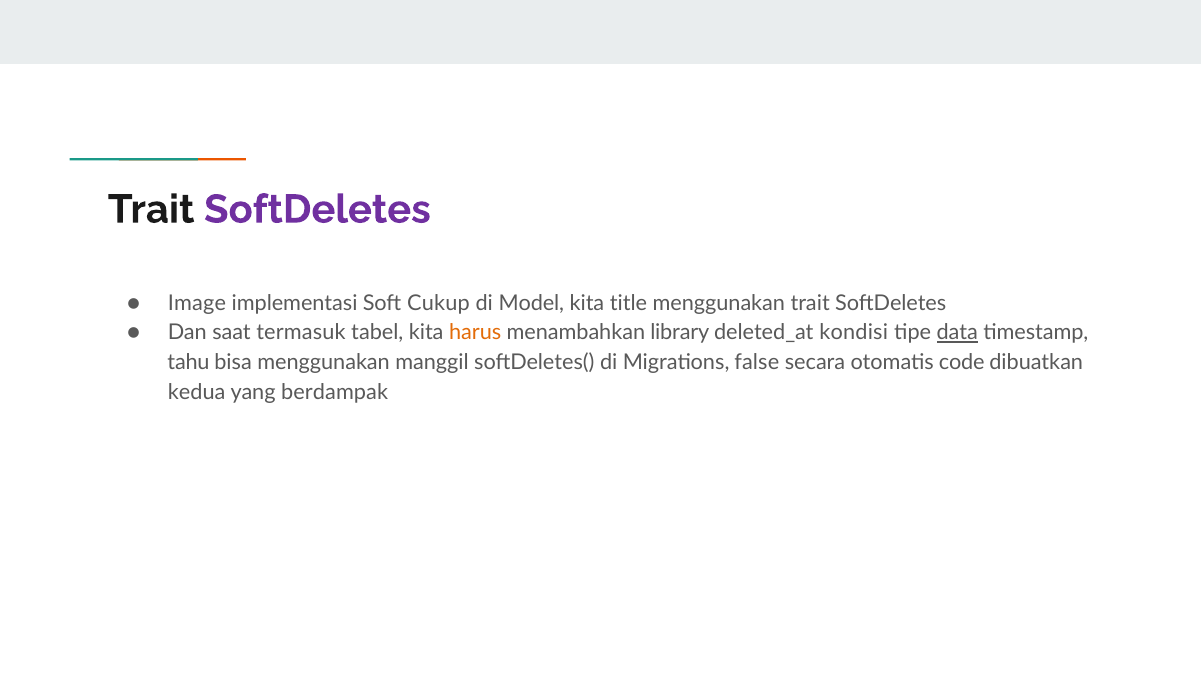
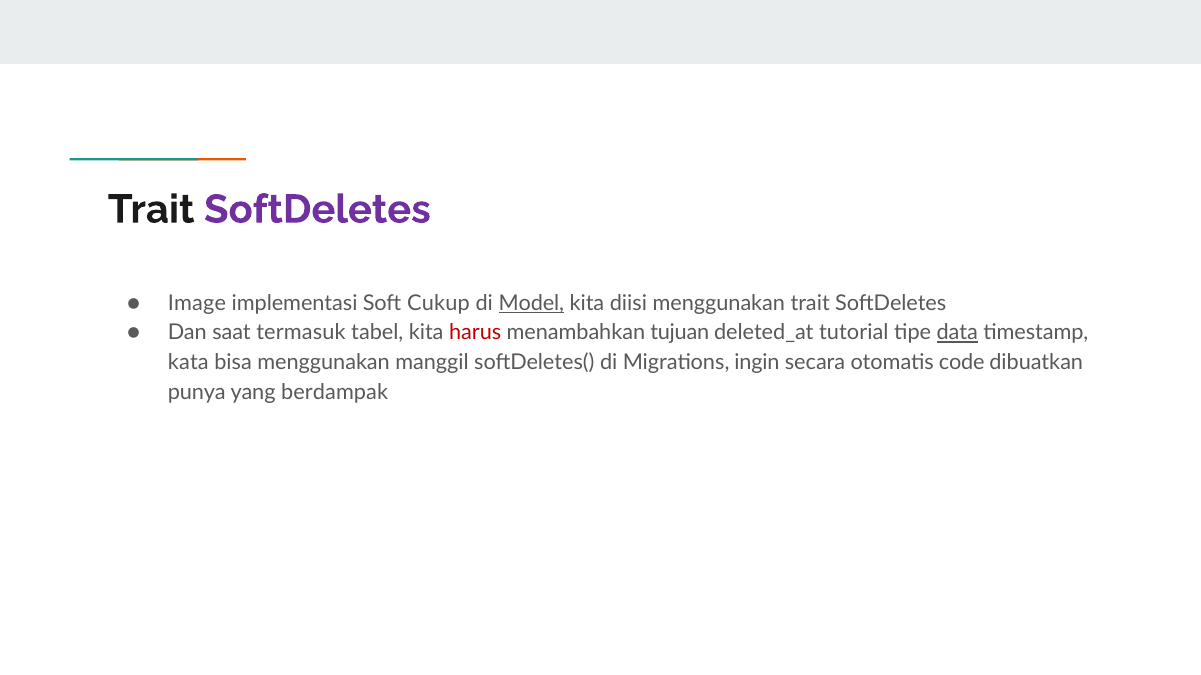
Model underline: none -> present
title: title -> diisi
harus colour: orange -> red
library: library -> tujuan
kondisi: kondisi -> tutorial
tahu: tahu -> kata
false: false -> ingin
kedua: kedua -> punya
